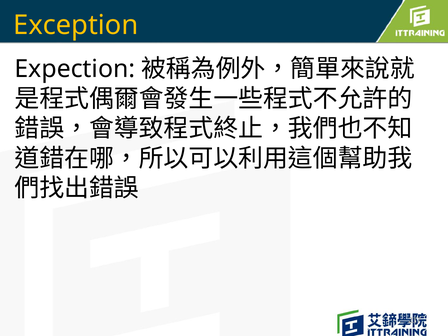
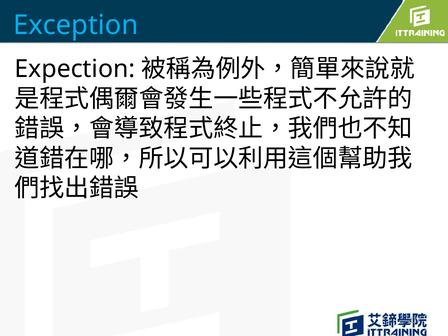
Exception colour: yellow -> light blue
